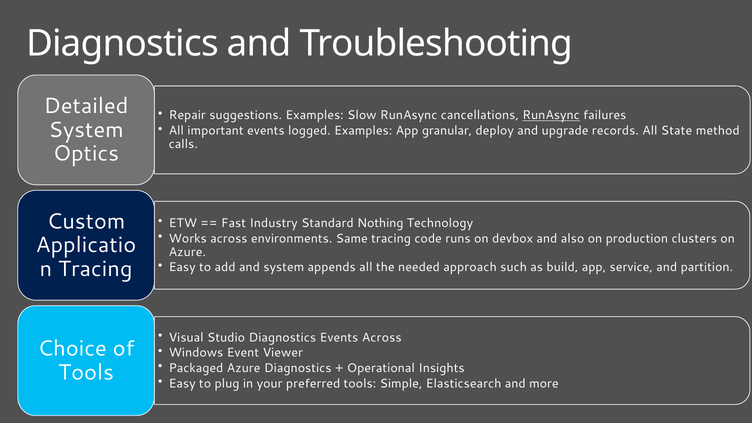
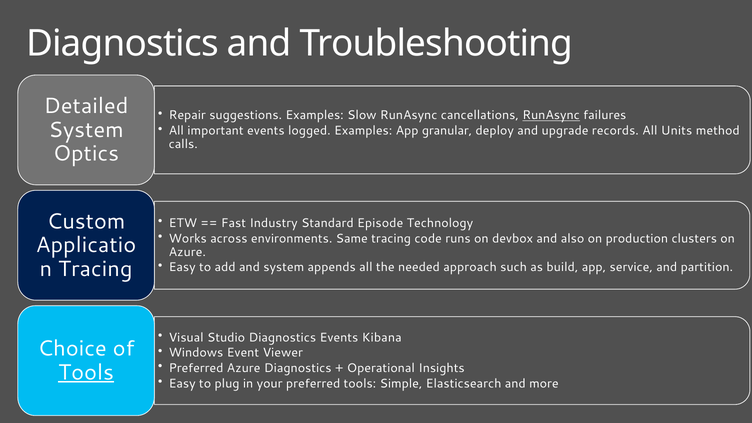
State: State -> Units
Nothing: Nothing -> Episode
Events Across: Across -> Kibana
Packaged at (196, 368): Packaged -> Preferred
Tools at (86, 372) underline: none -> present
